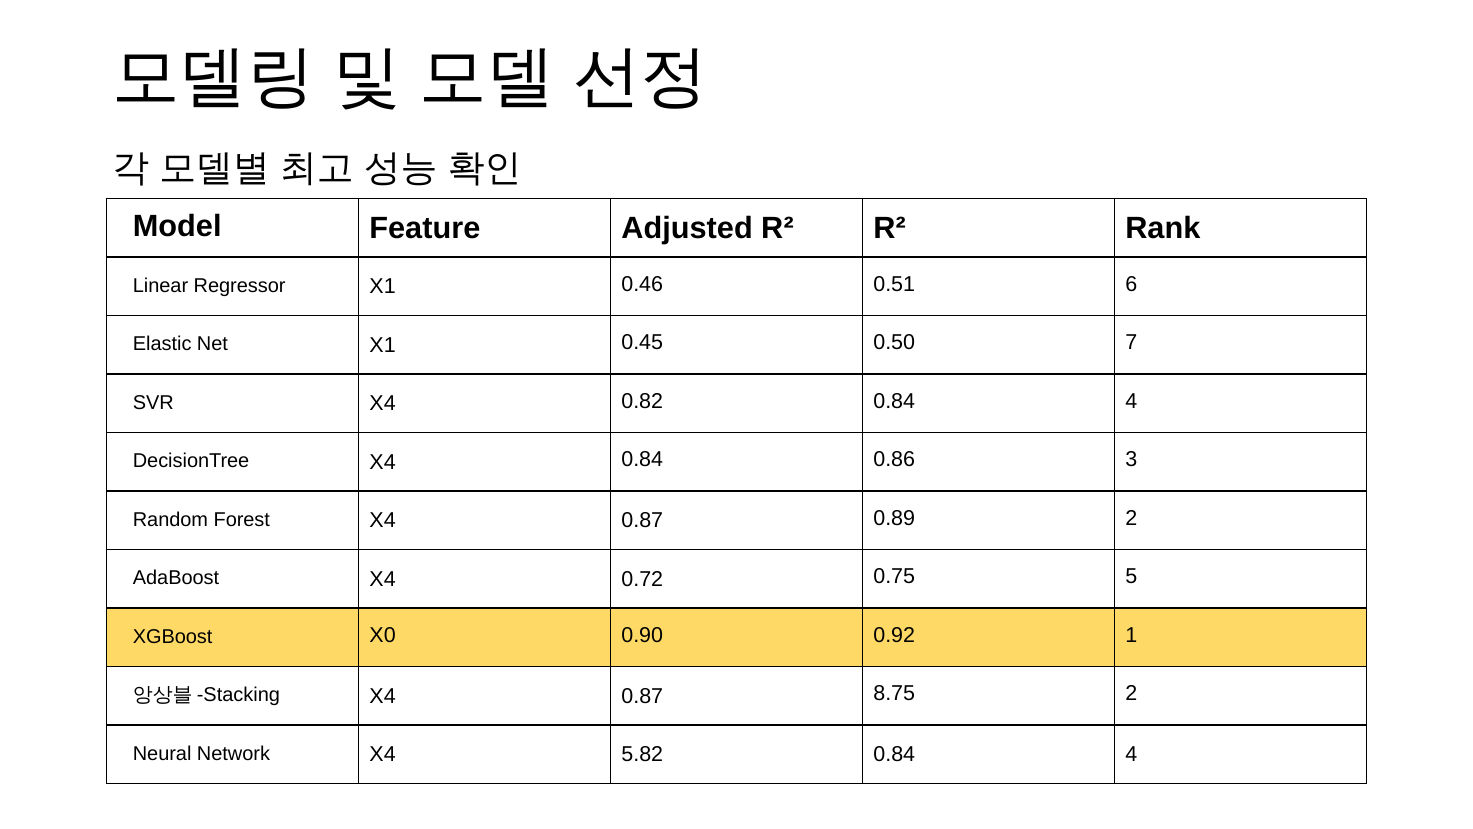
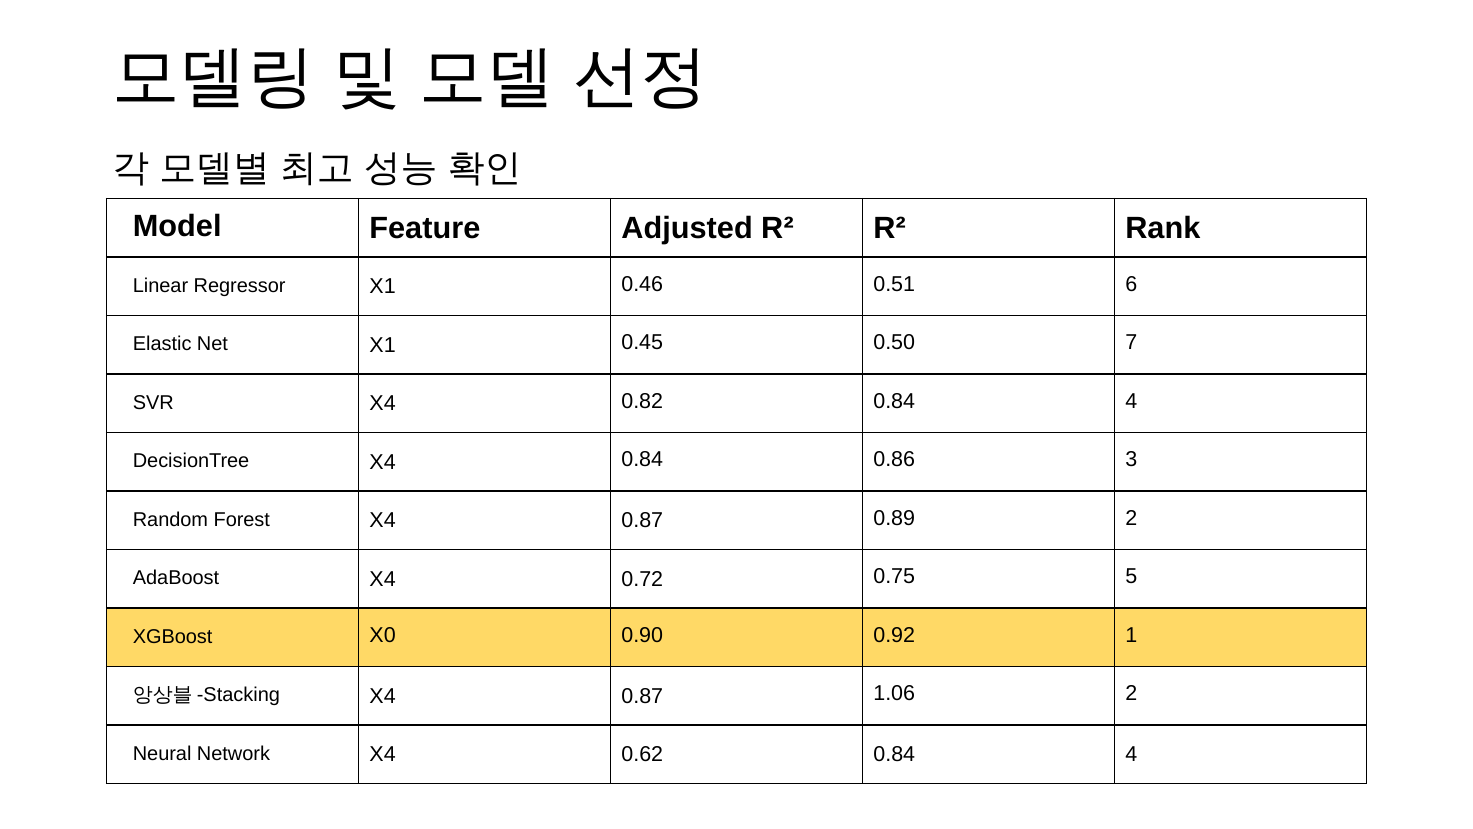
8.75: 8.75 -> 1.06
5.82: 5.82 -> 0.62
